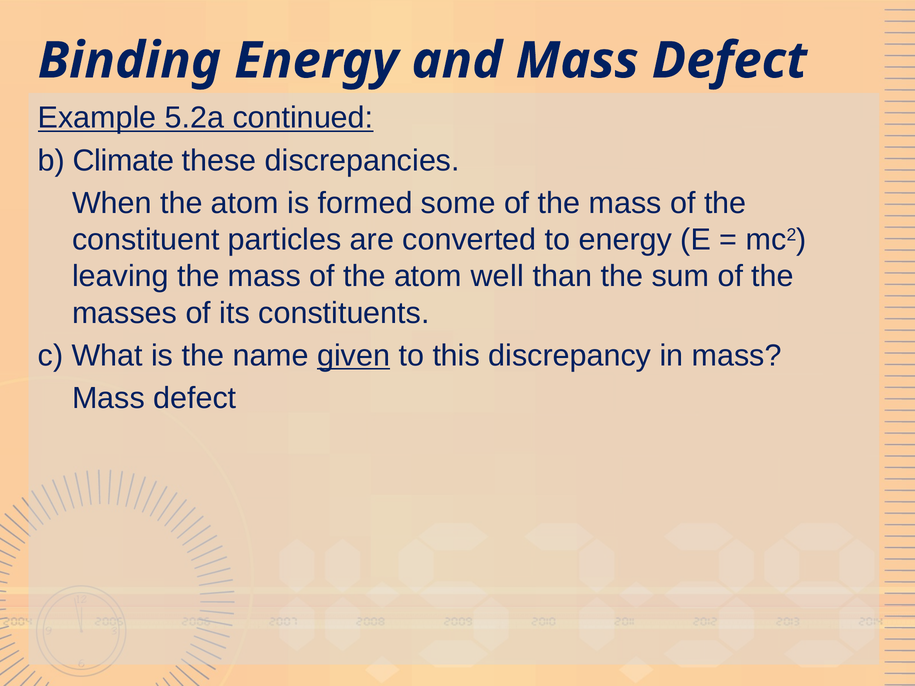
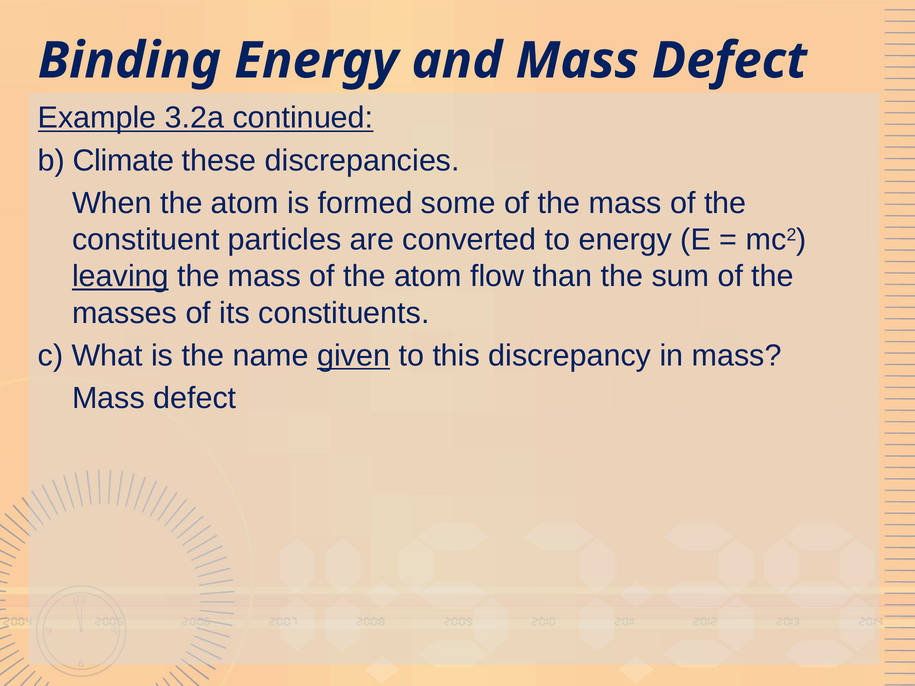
5.2a: 5.2a -> 3.2a
leaving underline: none -> present
well: well -> flow
